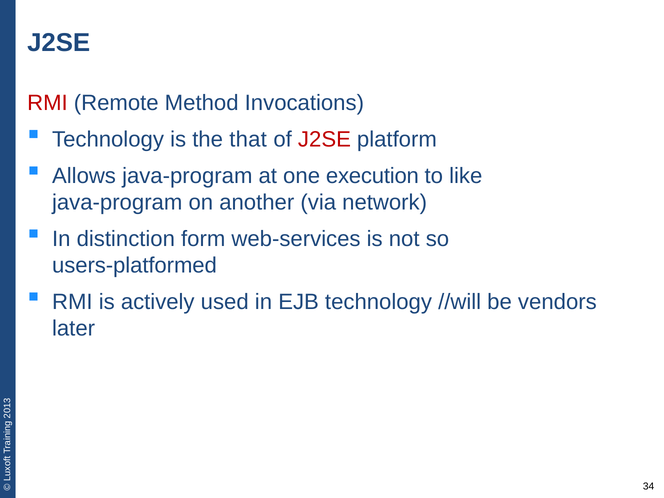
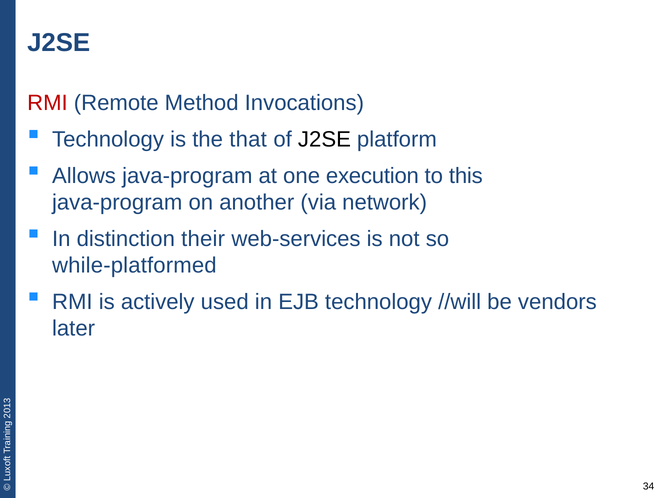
J2SE at (324, 139) colour: red -> black
like: like -> this
form: form -> their
users-platformed: users-platformed -> while-platformed
